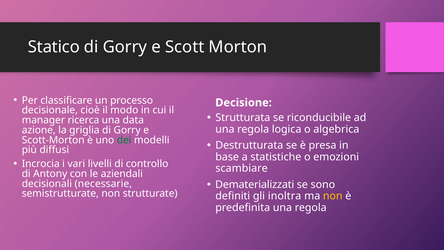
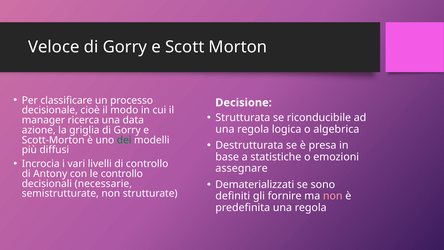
Statico: Statico -> Veloce
scambiare: scambiare -> assegnare
le aziendali: aziendali -> controllo
inoltra: inoltra -> fornire
non at (333, 196) colour: yellow -> pink
